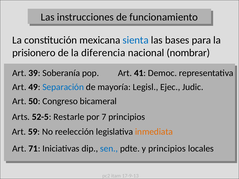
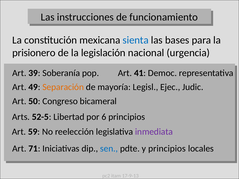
diferencia: diferencia -> legislación
nombrar: nombrar -> urgencia
Separación colour: blue -> orange
Restarle: Restarle -> Libertad
7: 7 -> 6
inmediata colour: orange -> purple
